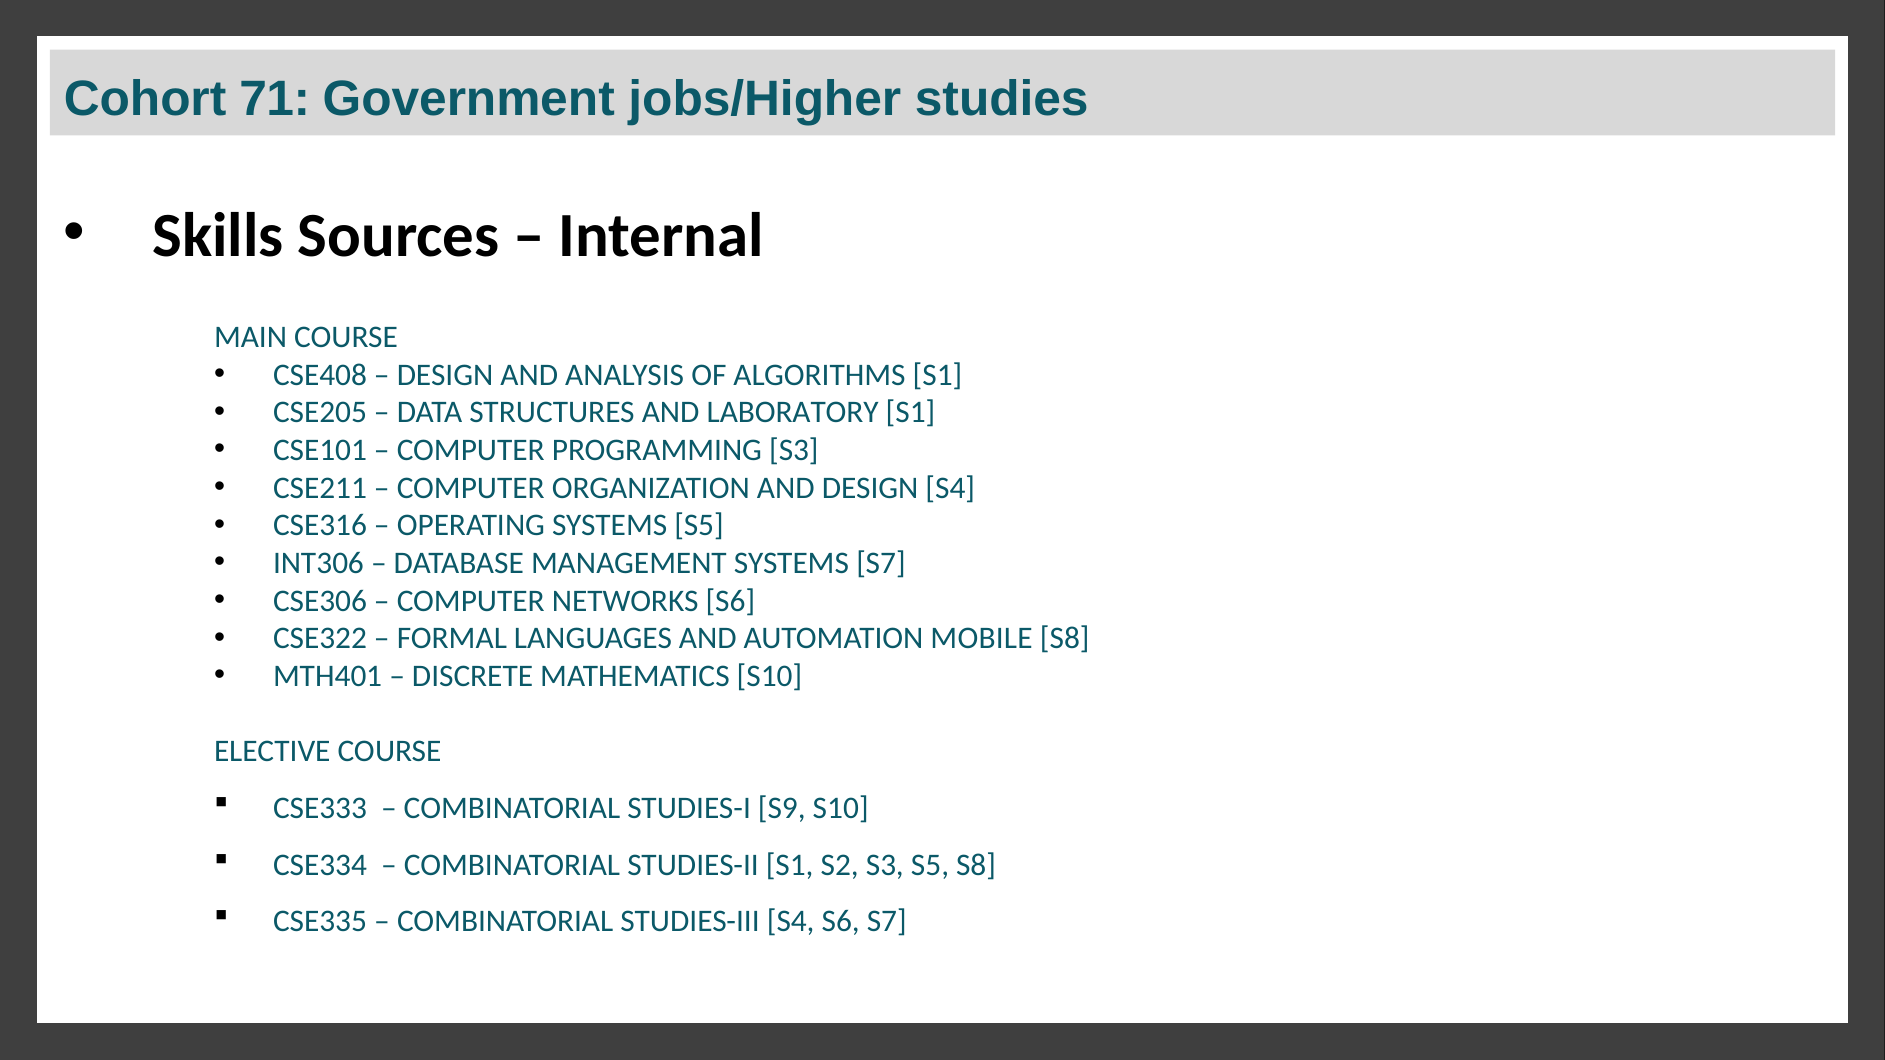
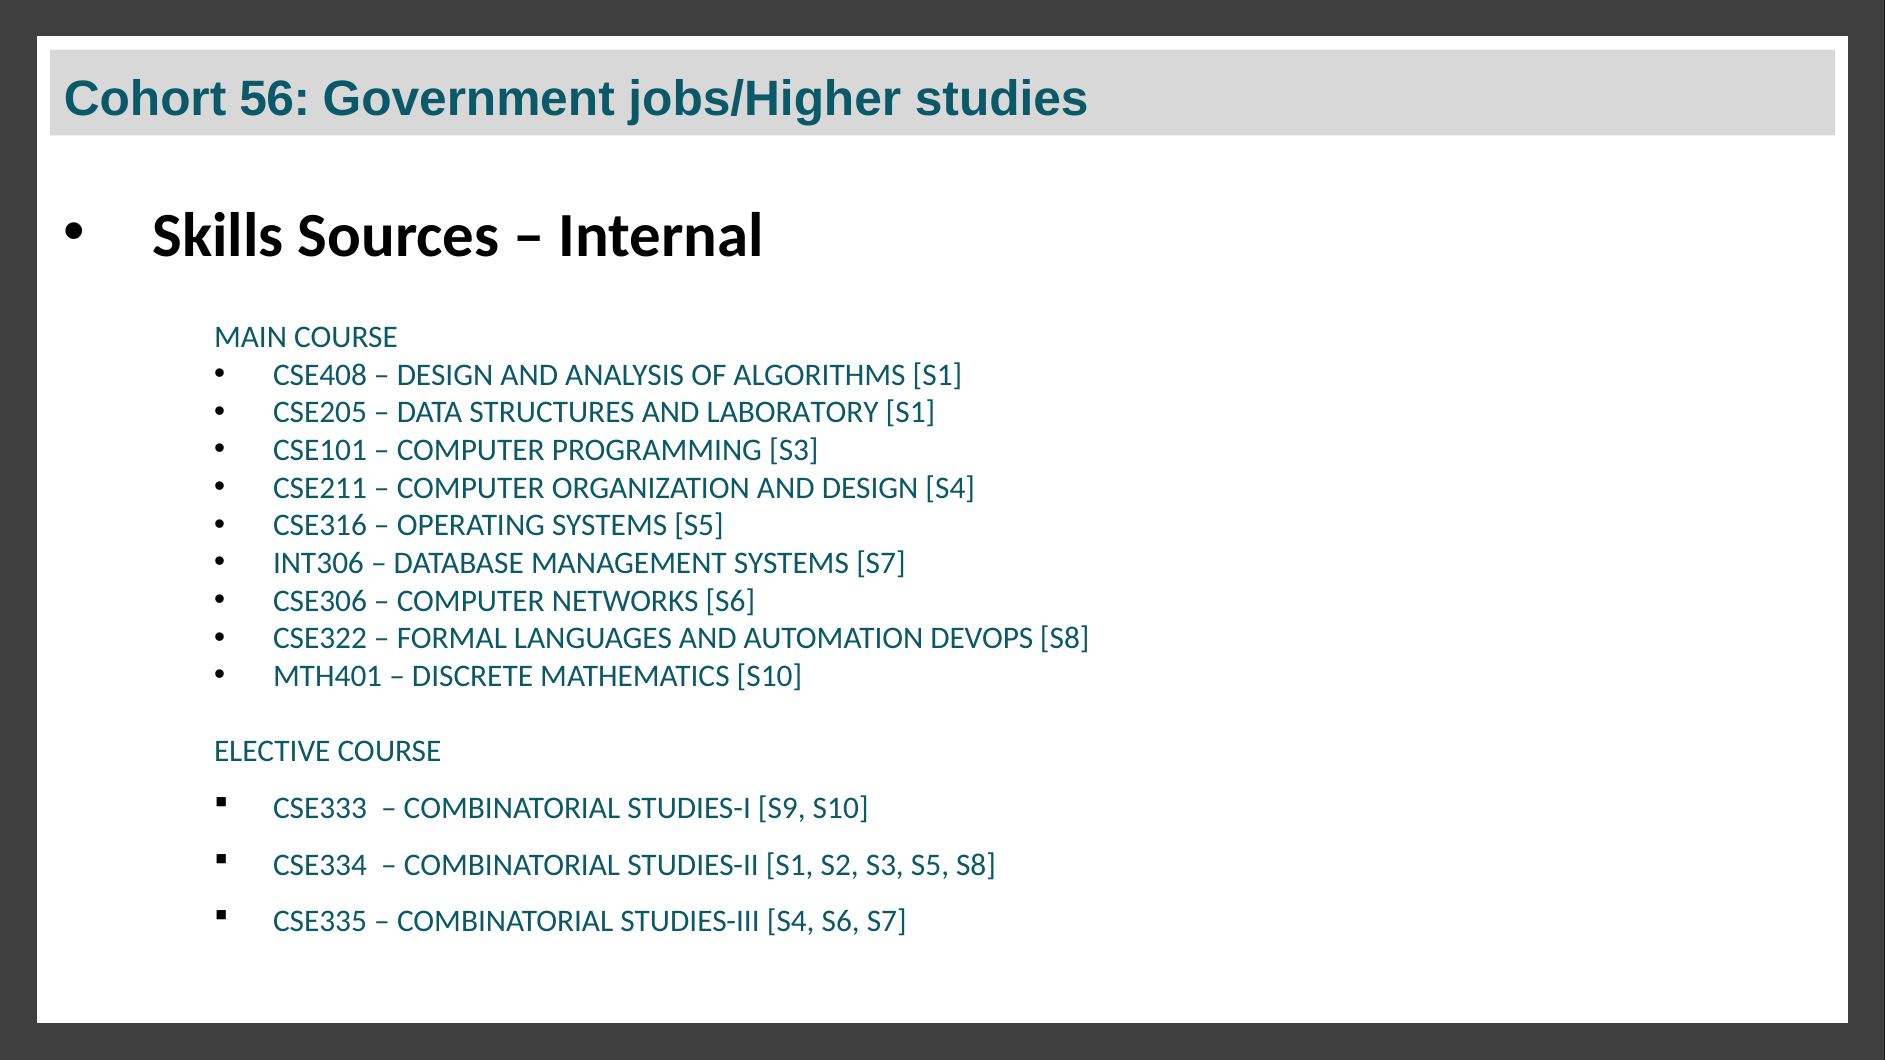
71: 71 -> 56
MOBILE: MOBILE -> DEVOPS
